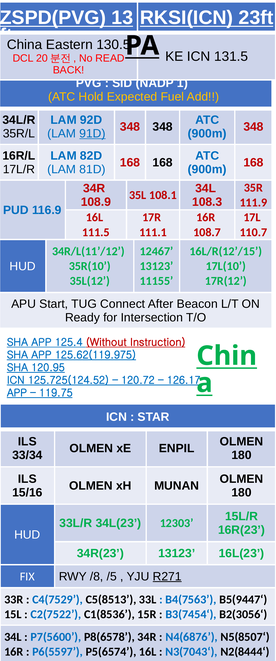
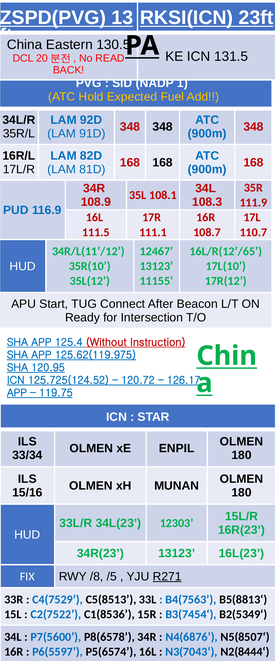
91D underline: present -> none
16L/R(12’/15: 16L/R(12’/15 -> 16L/R(12’/65
B5(9447‘: B5(9447‘ -> B5(8813‘
B2(3056‘: B2(3056‘ -> B2(5349‘
